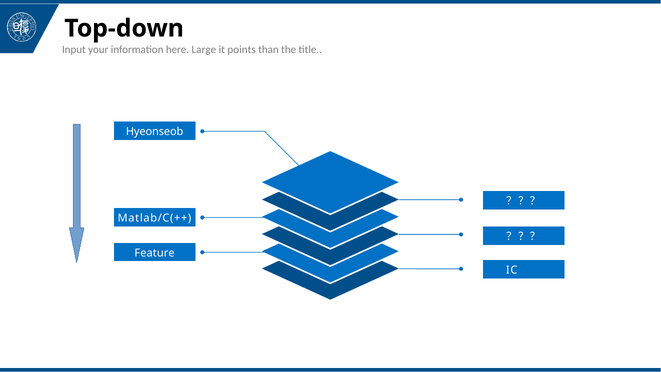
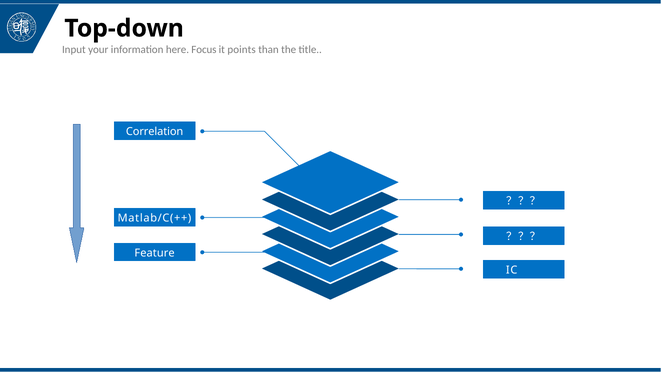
Large: Large -> Focus
Hyeonseob: Hyeonseob -> Correlation
